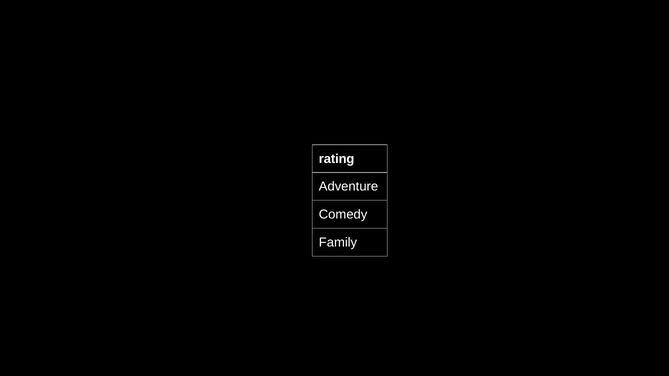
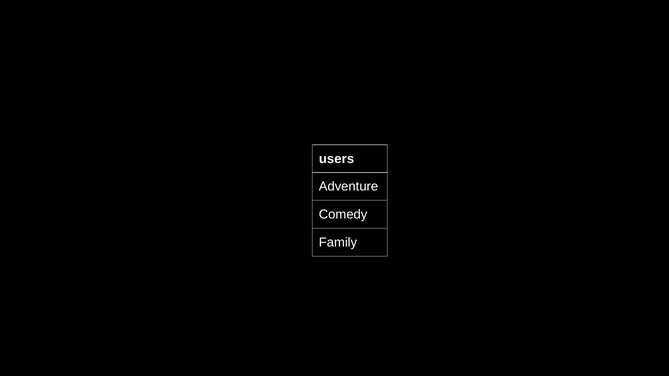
rating: rating -> users
